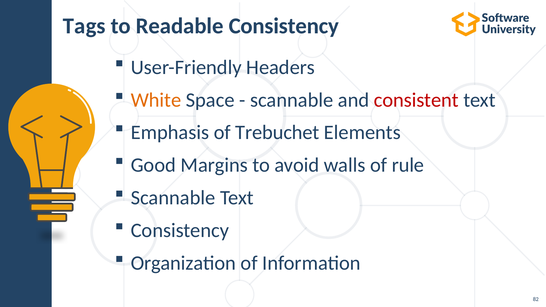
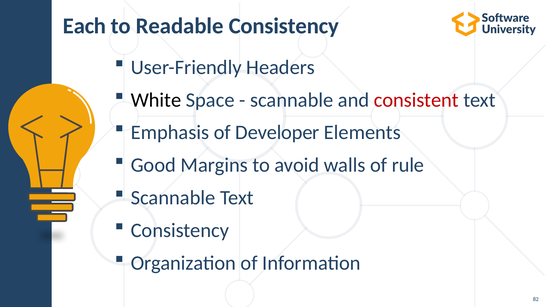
Tags: Tags -> Each
White colour: orange -> black
Trebuchet: Trebuchet -> Developer
